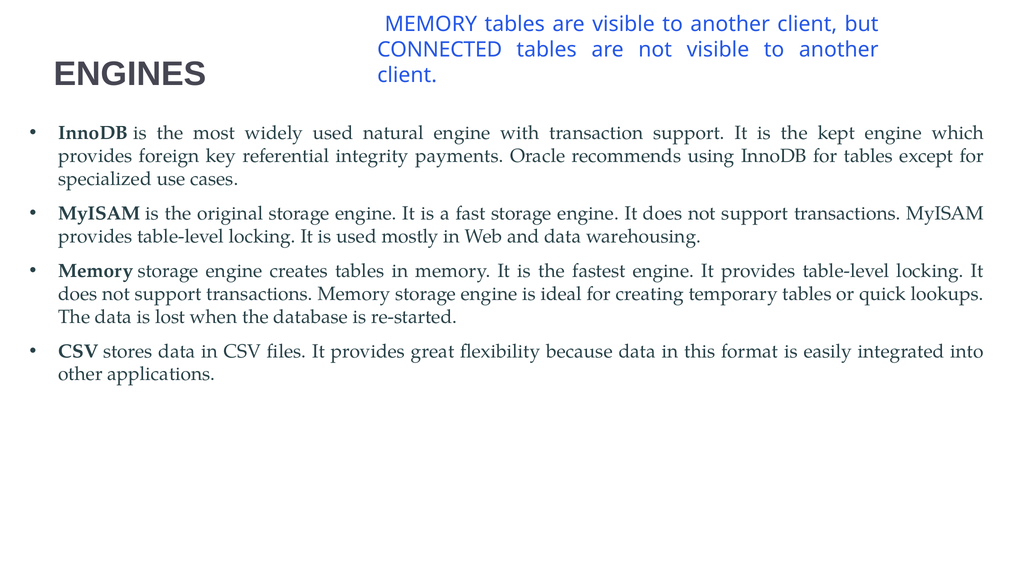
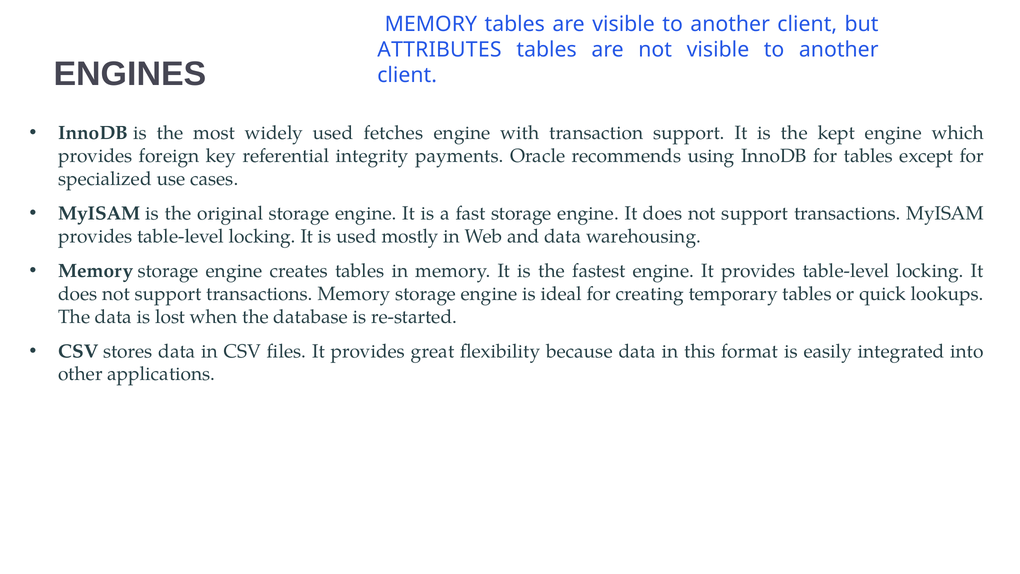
CONNECTED: CONNECTED -> ATTRIBUTES
natural: natural -> fetches
